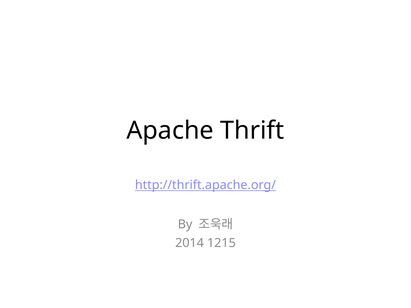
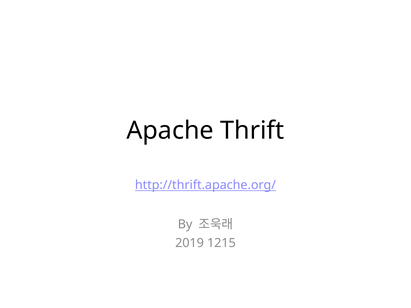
2014: 2014 -> 2019
